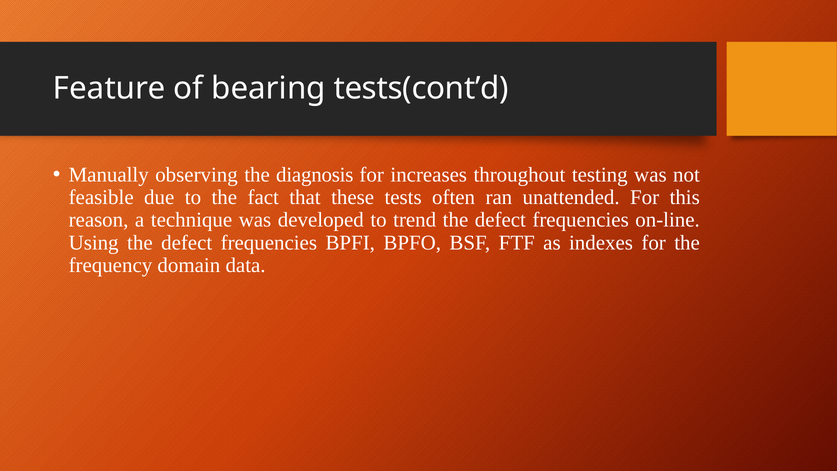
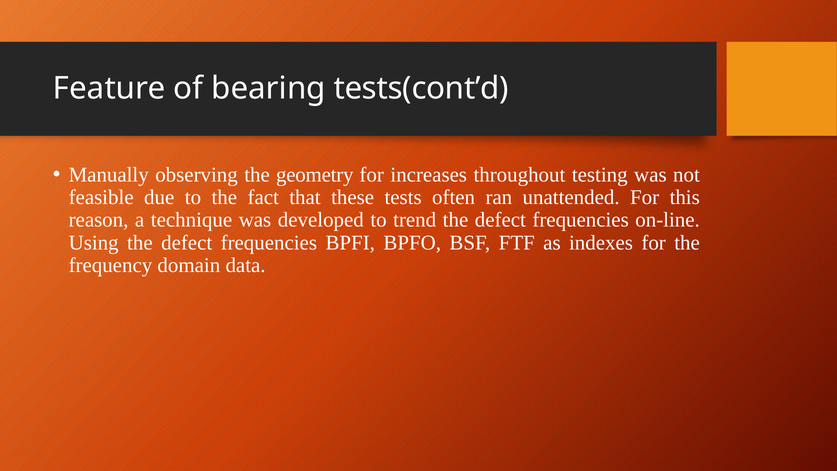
diagnosis: diagnosis -> geometry
